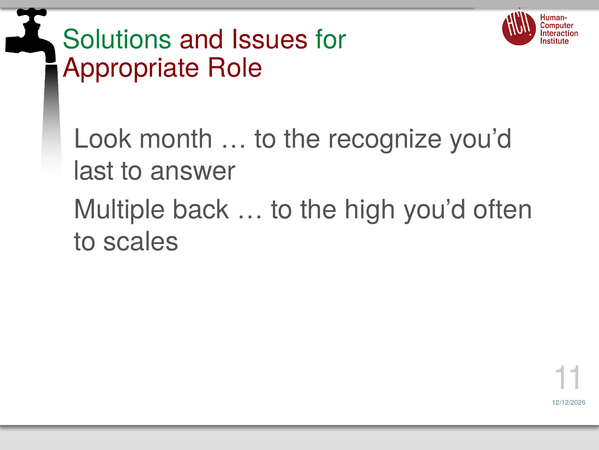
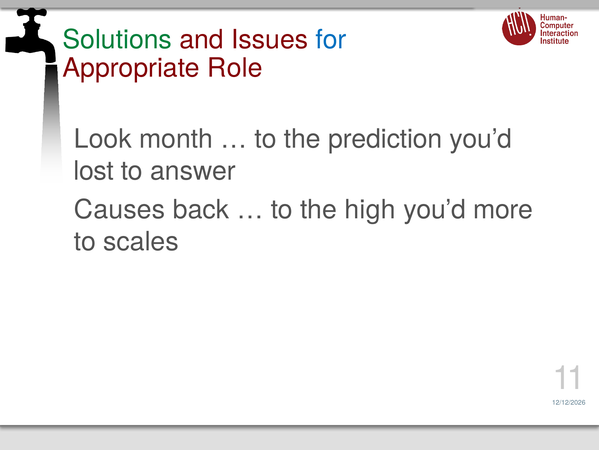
for colour: green -> blue
recognize: recognize -> prediction
last: last -> lost
Multiple: Multiple -> Causes
often: often -> more
